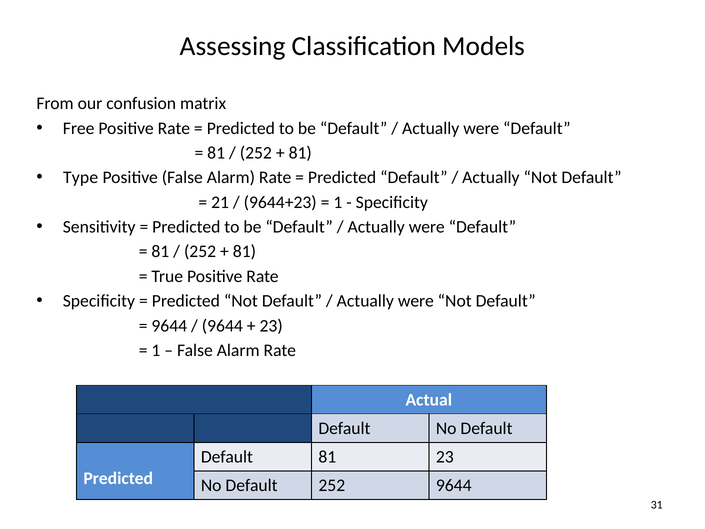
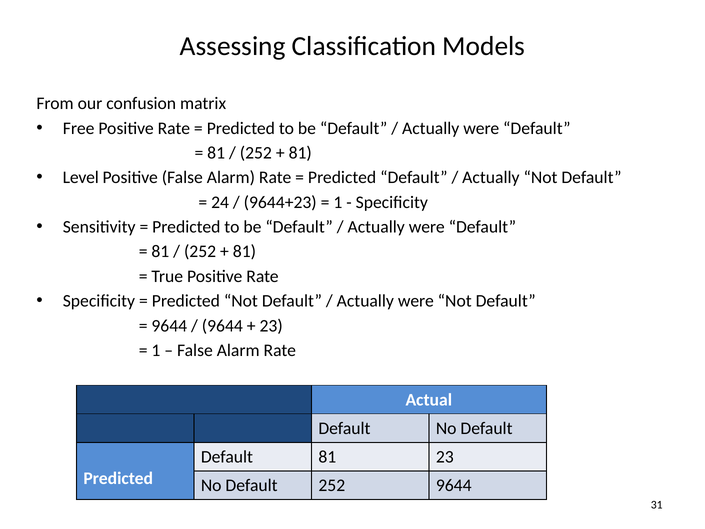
Type: Type -> Level
21: 21 -> 24
